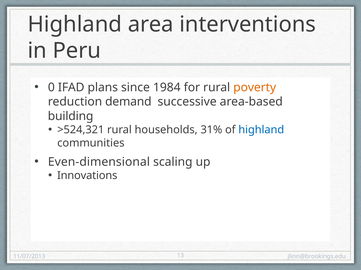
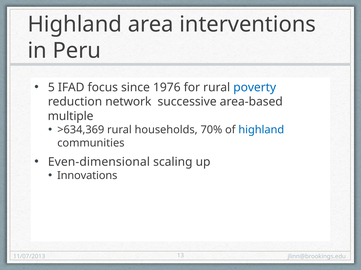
0: 0 -> 5
plans: plans -> focus
1984: 1984 -> 1976
poverty colour: orange -> blue
demand: demand -> network
building: building -> multiple
>524,321: >524,321 -> >634,369
31%: 31% -> 70%
